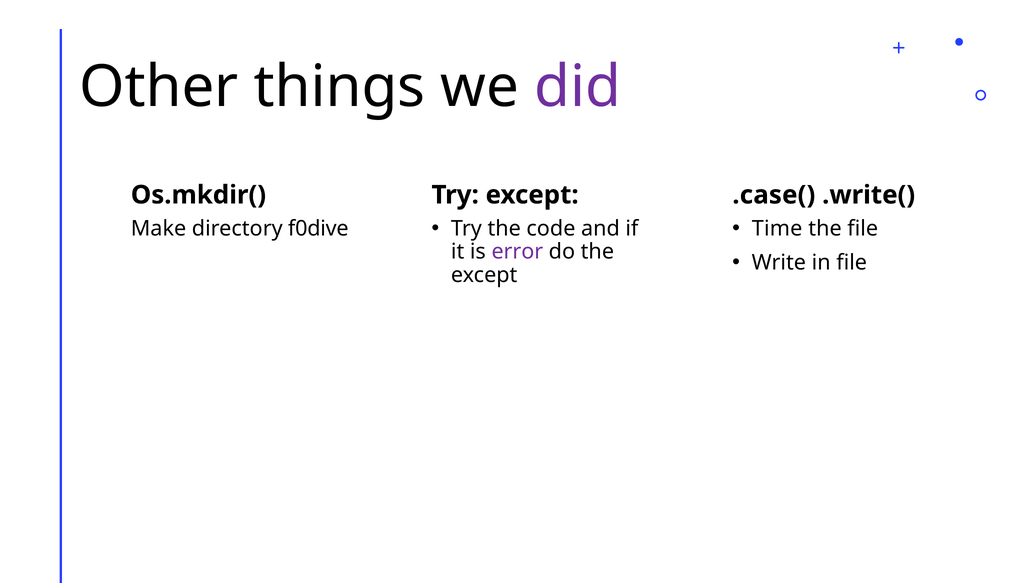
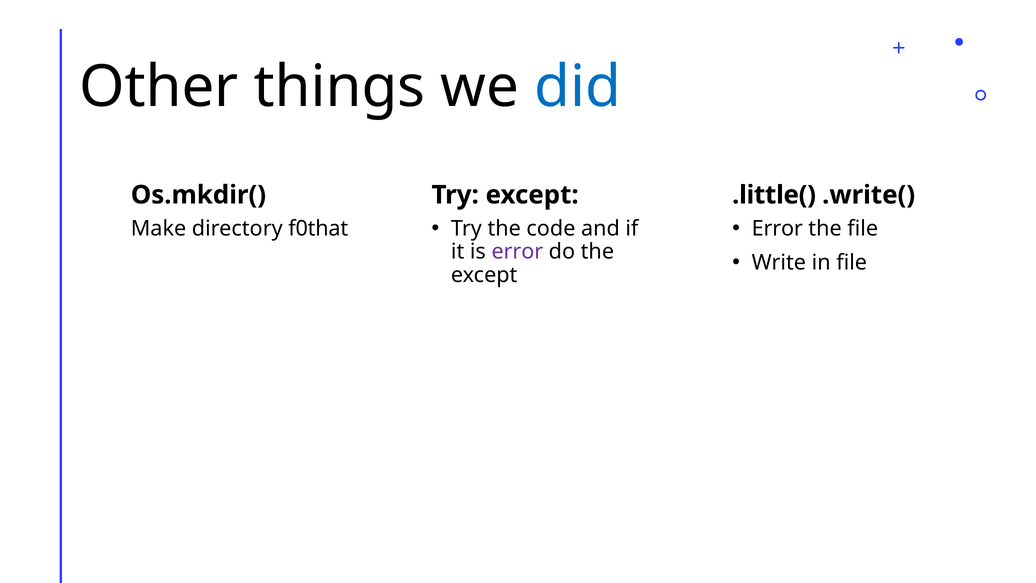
did colour: purple -> blue
.case(: .case( -> .little(
Time at (777, 228): Time -> Error
f0dive: f0dive -> f0that
